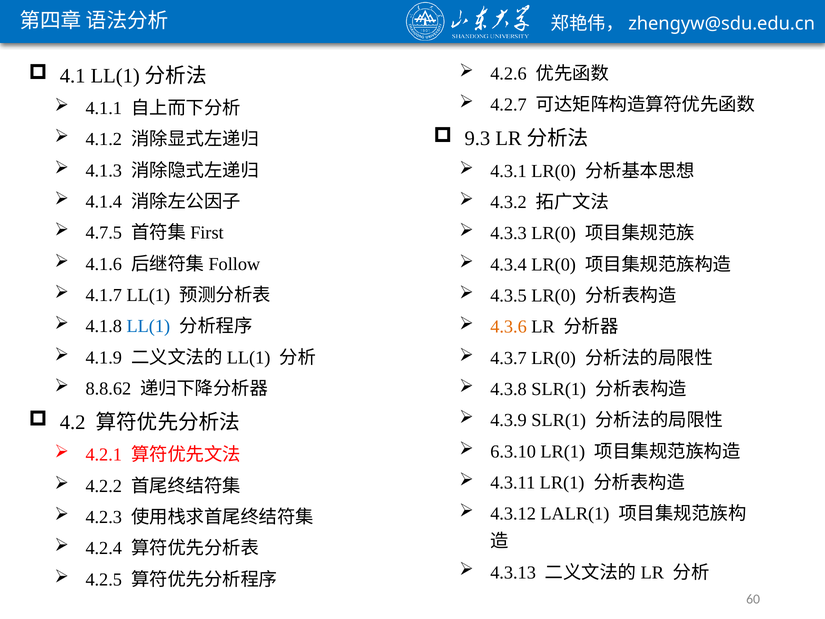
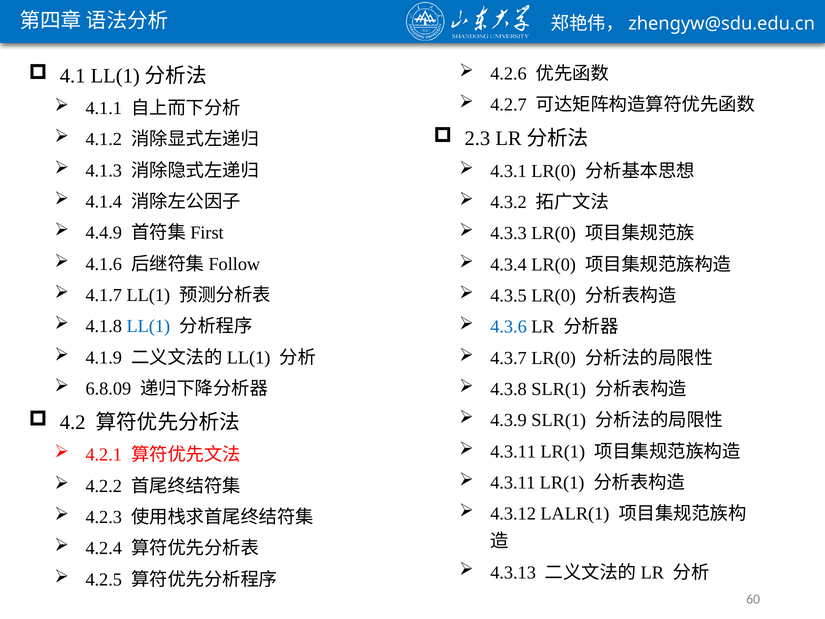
9.3: 9.3 -> 2.3
4.7.5: 4.7.5 -> 4.4.9
4.3.6 colour: orange -> blue
8.8.62: 8.8.62 -> 6.8.09
6.3.10 at (513, 451): 6.3.10 -> 4.3.11
